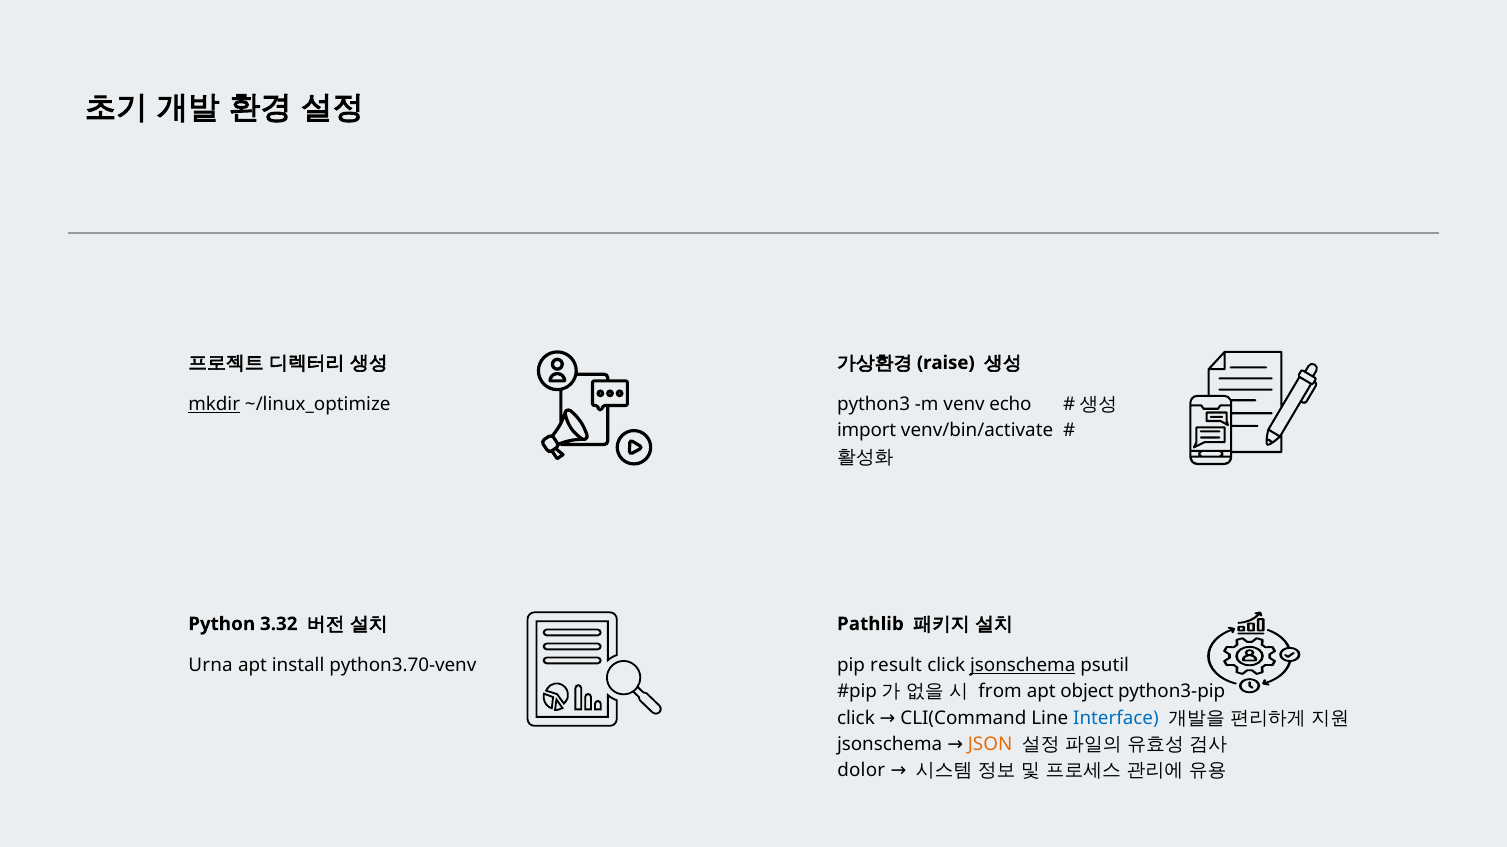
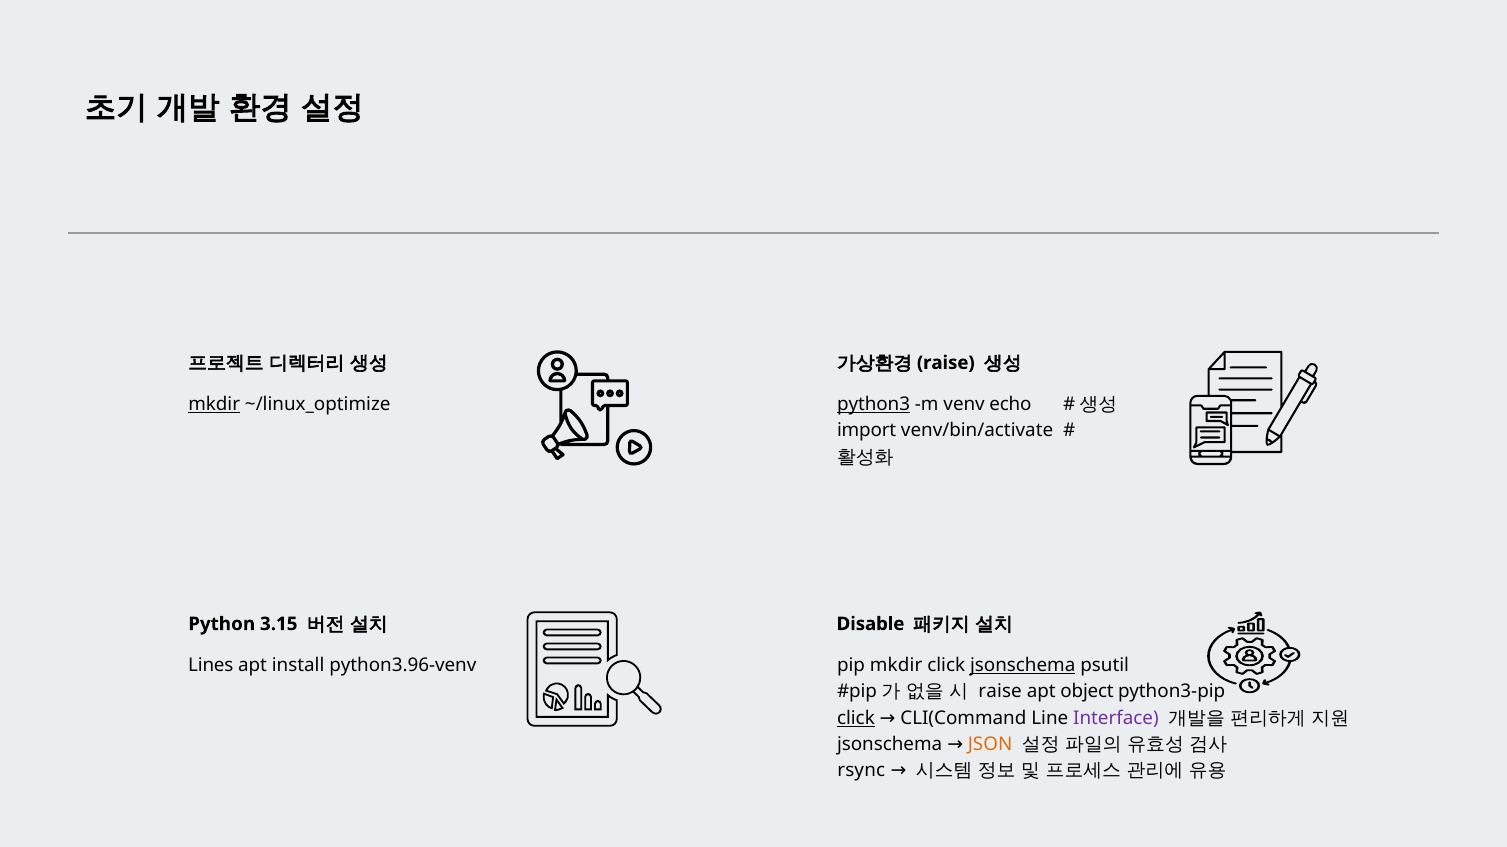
python3 underline: none -> present
3.32: 3.32 -> 3.15
Pathlib: Pathlib -> Disable
Urna: Urna -> Lines
python3.70-venv: python3.70-venv -> python3.96-venv
pip result: result -> mkdir
from at (1000, 692): from -> raise
click at (856, 719) underline: none -> present
Interface colour: blue -> purple
dolor: dolor -> rsync
